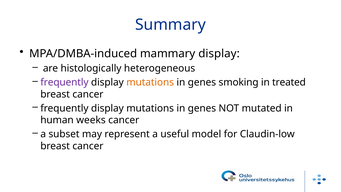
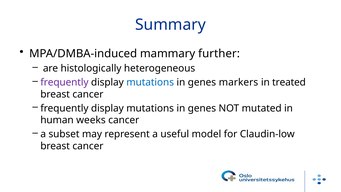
mammary display: display -> further
mutations at (150, 82) colour: orange -> blue
smoking: smoking -> markers
